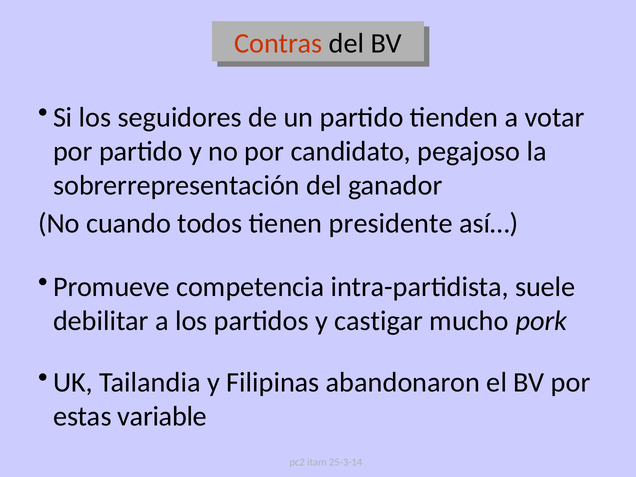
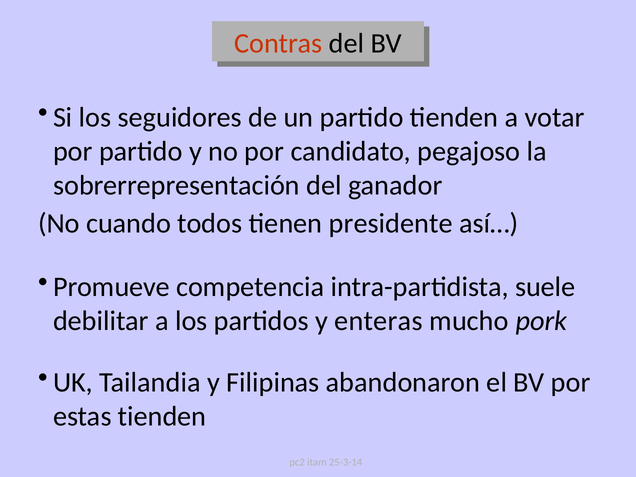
castigar: castigar -> enteras
estas variable: variable -> tienden
